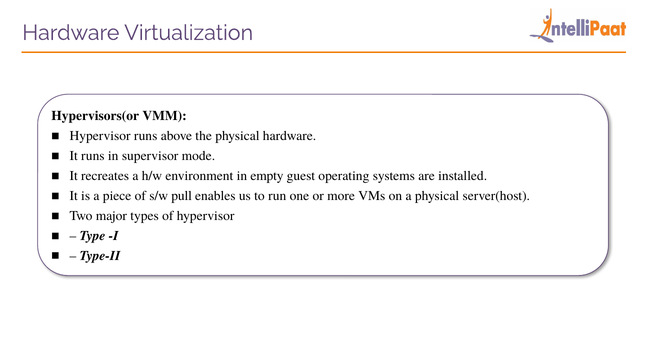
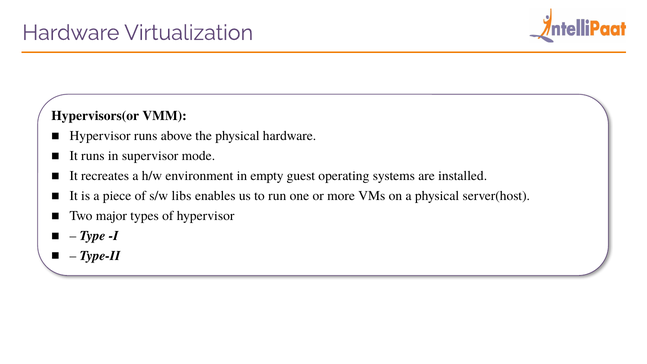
pull: pull -> libs
